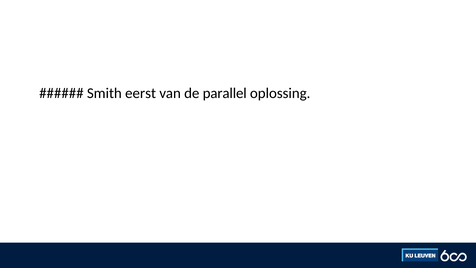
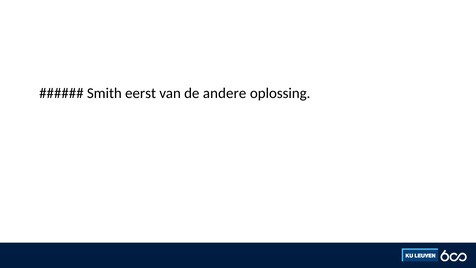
parallel: parallel -> andere
